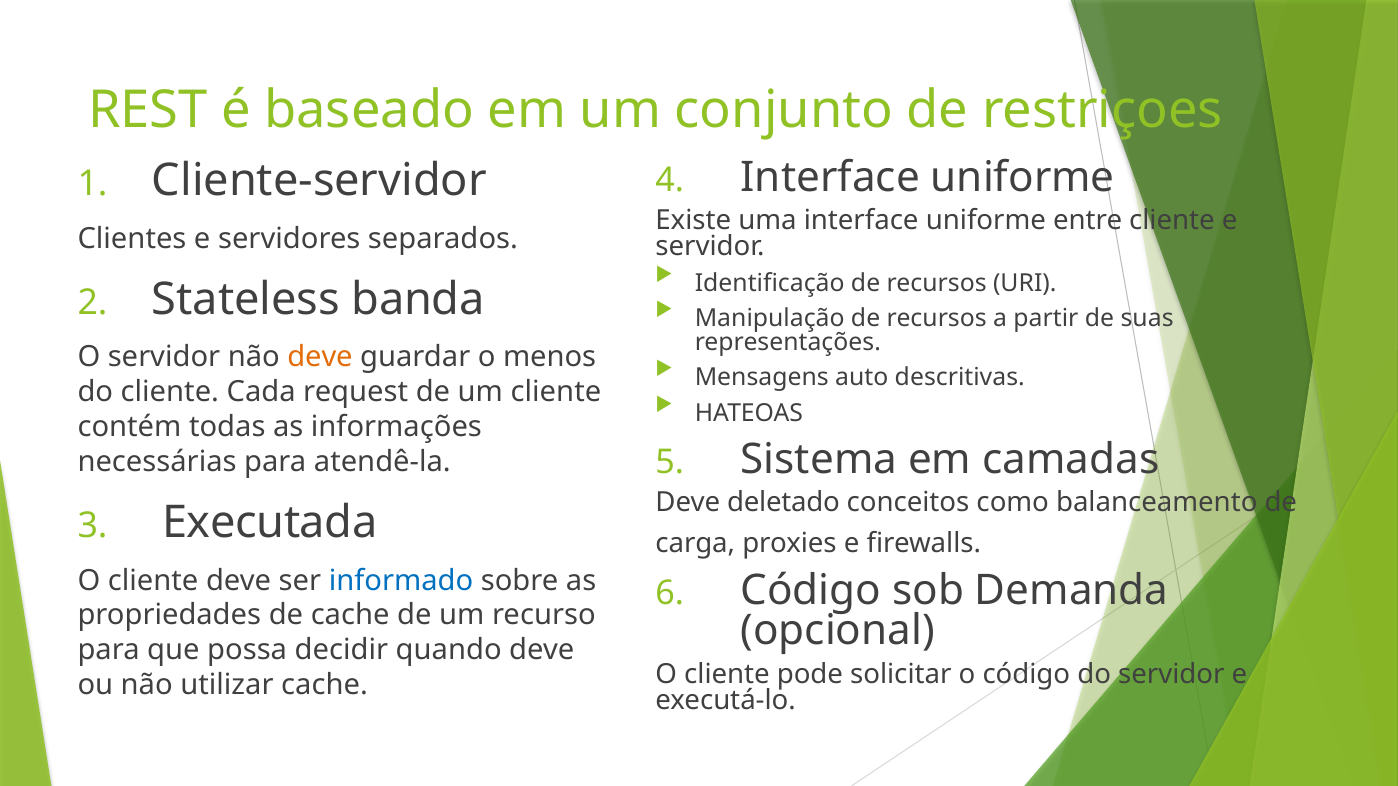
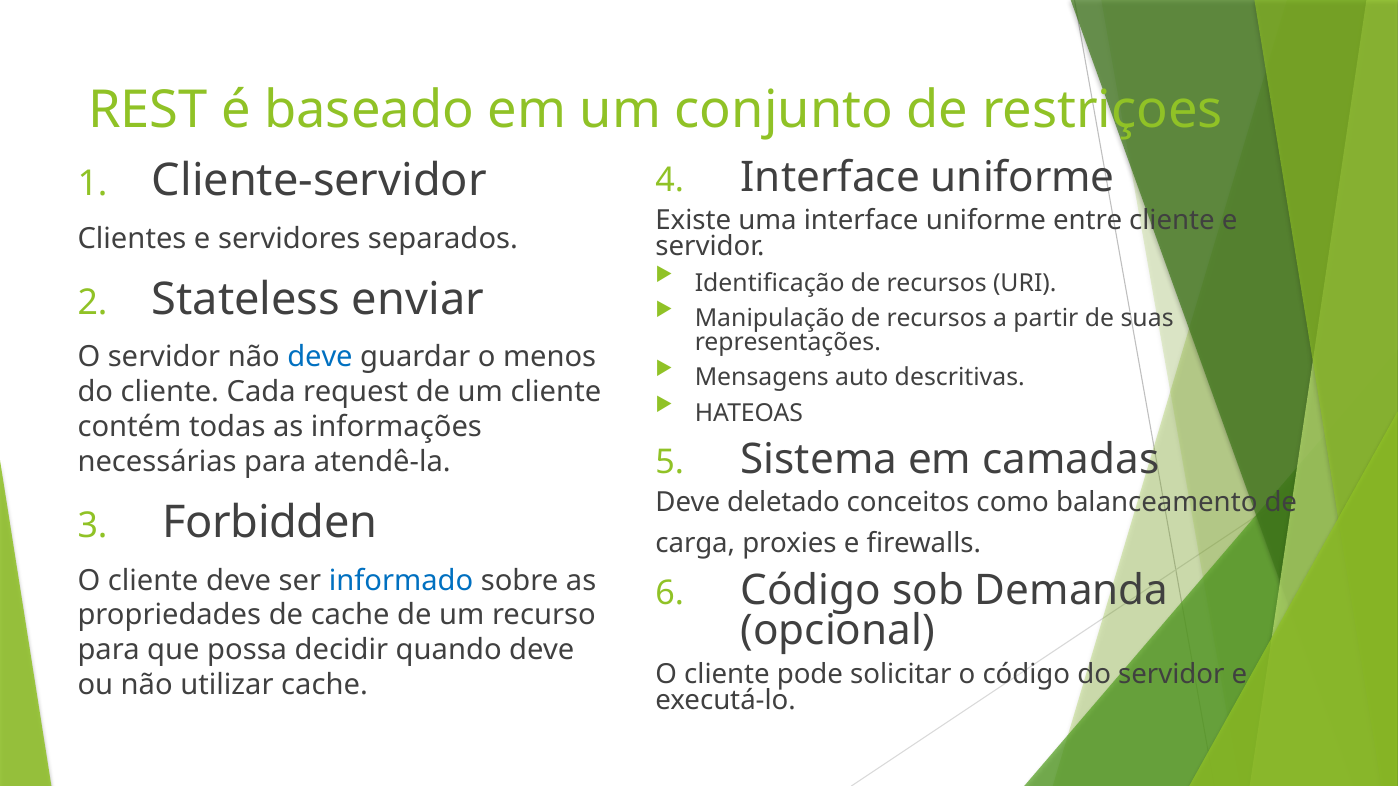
banda: banda -> enviar
deve at (320, 357) colour: orange -> blue
Executada: Executada -> Forbidden
